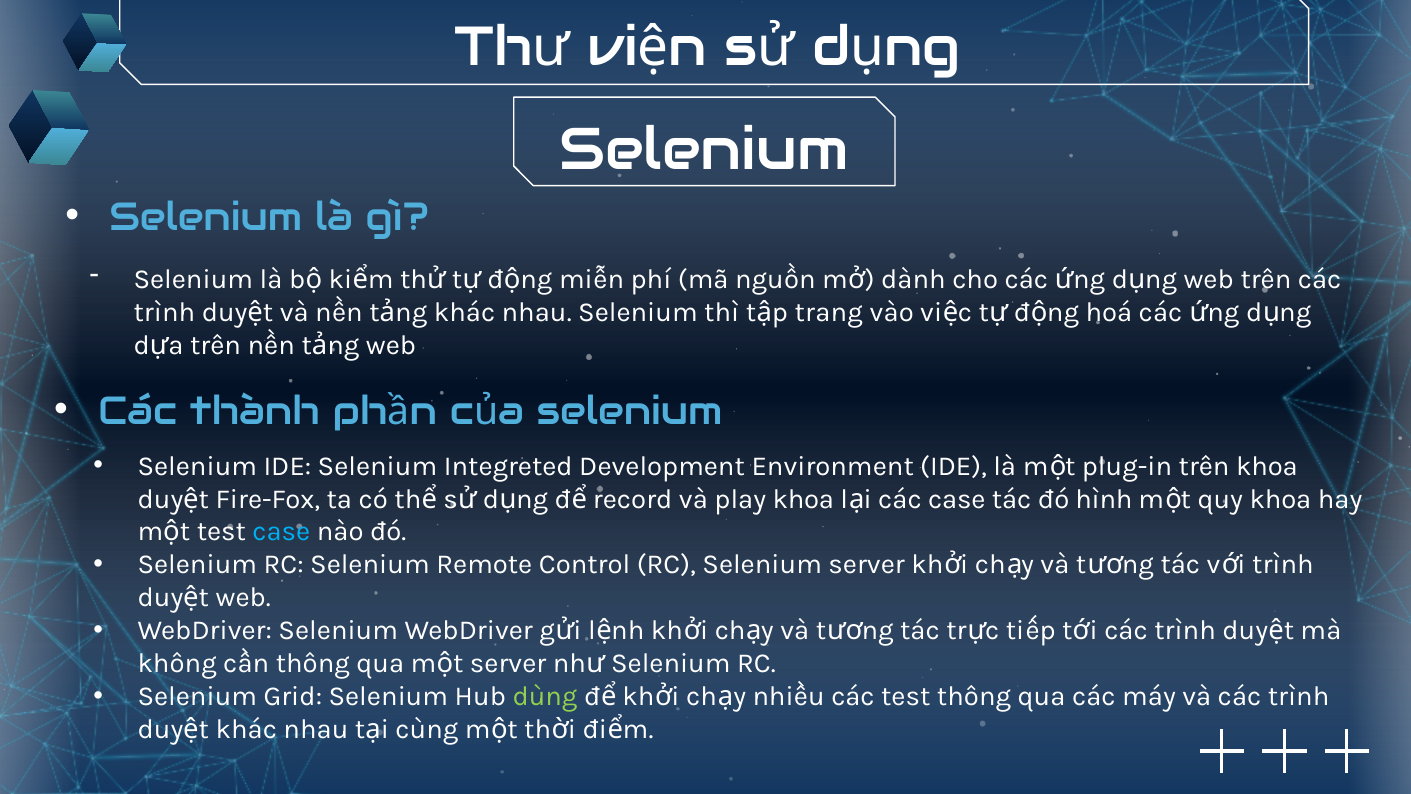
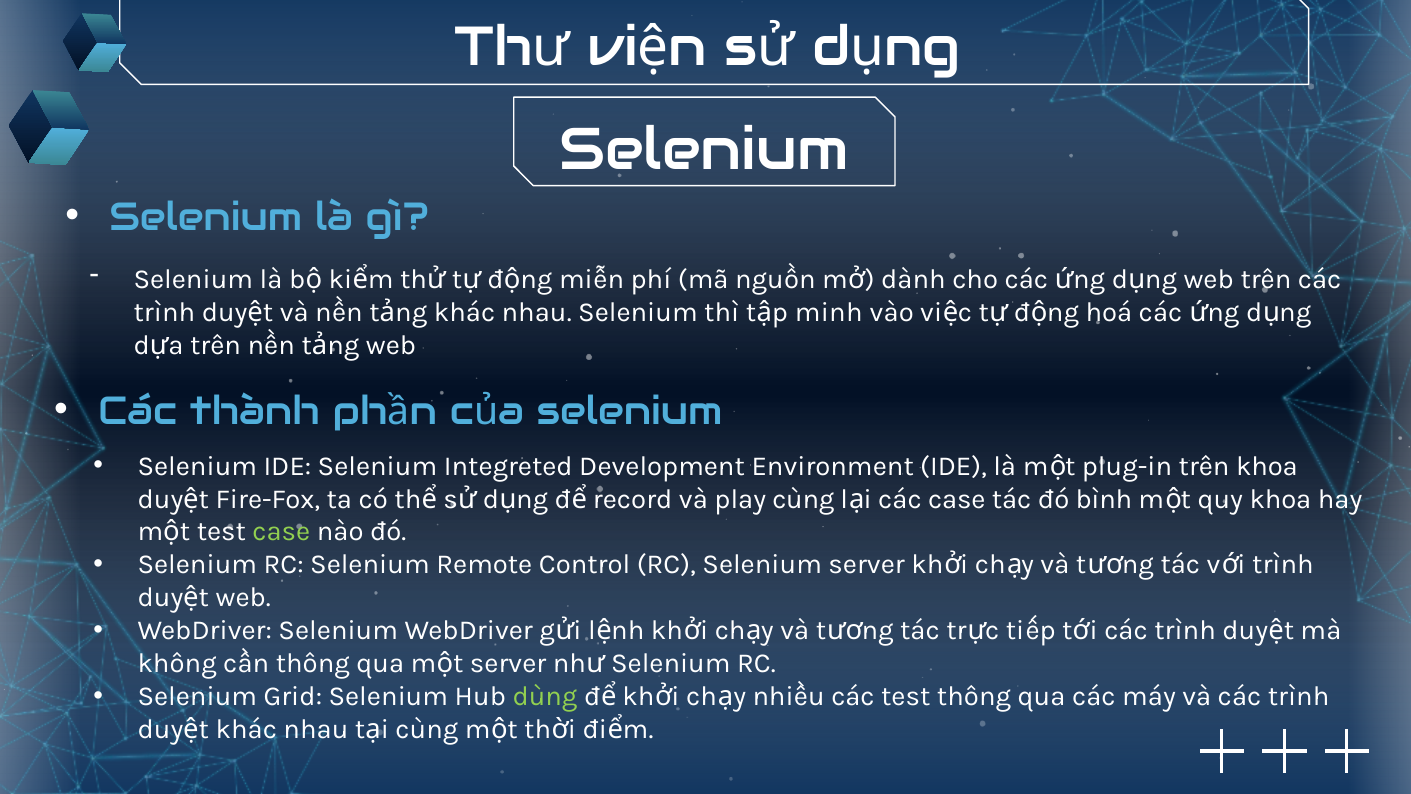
trang: trang -> minh
play khoa: khoa -> cùng
hình: hình -> bình
case at (281, 532) colour: light blue -> light green
